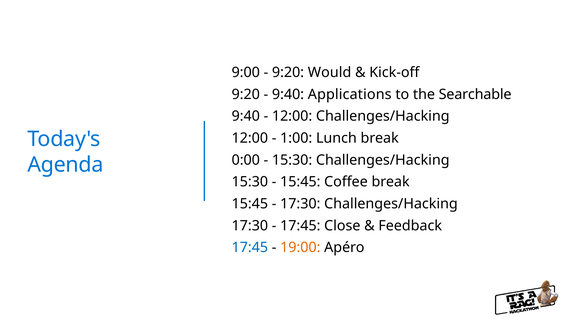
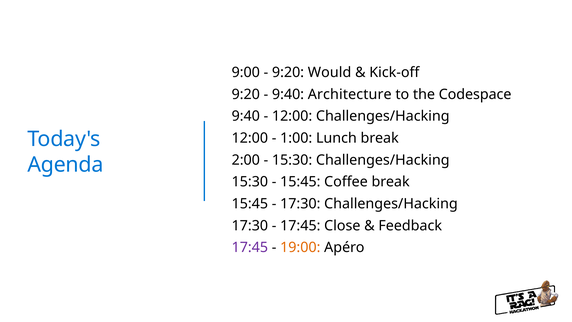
Applications: Applications -> Architecture
Searchable: Searchable -> Codespace
0:00: 0:00 -> 2:00
17:45 at (250, 247) colour: blue -> purple
